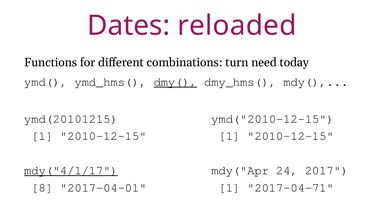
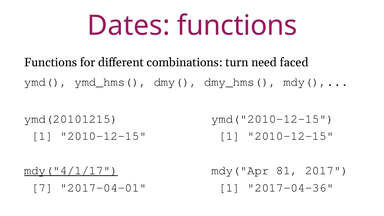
Dates reloaded: reloaded -> functions
today: today -> faced
dmy( underline: present -> none
24: 24 -> 81
8: 8 -> 7
2017-04-71: 2017-04-71 -> 2017-04-36
